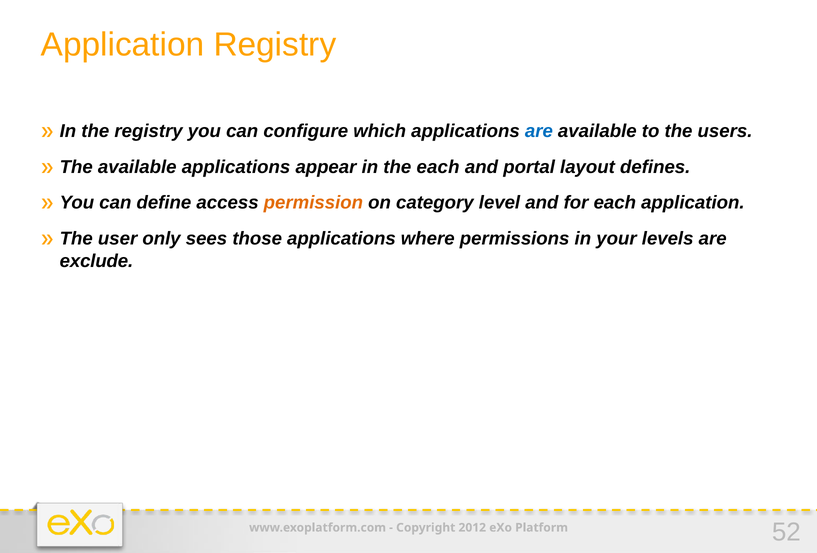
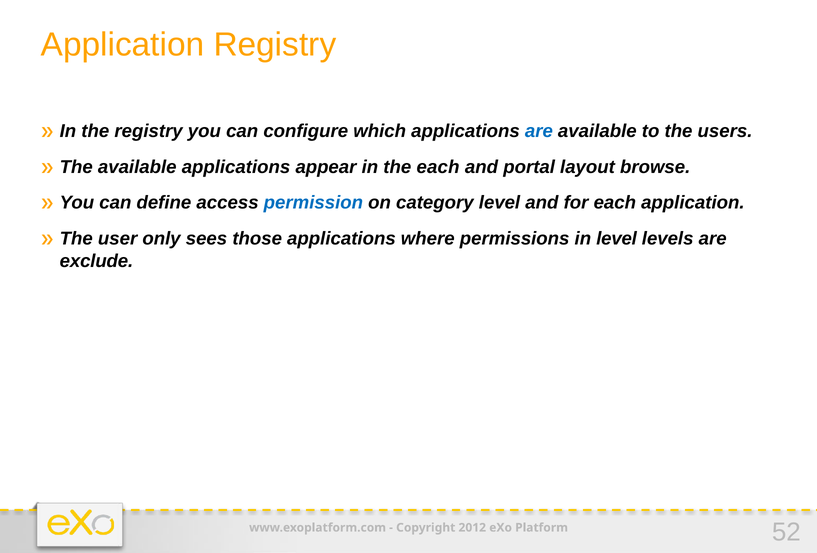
defines: defines -> browse
permission colour: orange -> blue
in your: your -> level
